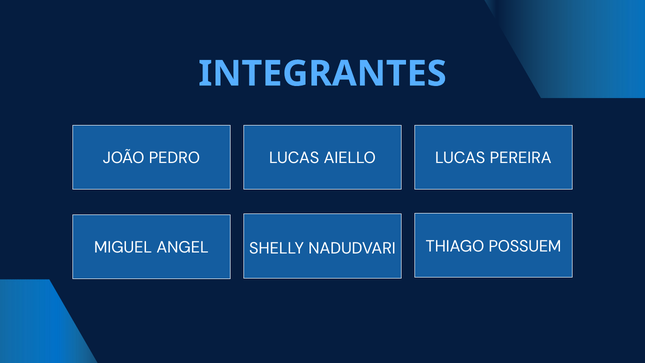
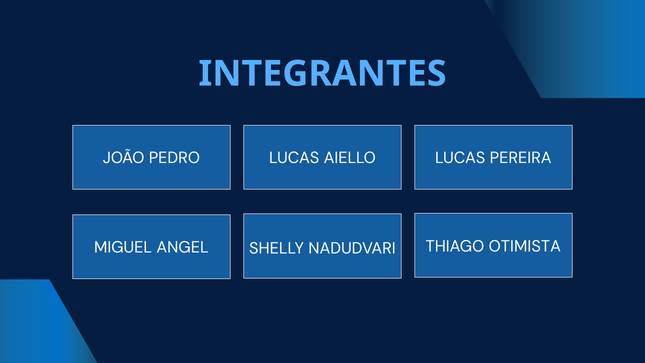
POSSUEM: POSSUEM -> OTIMISTA
